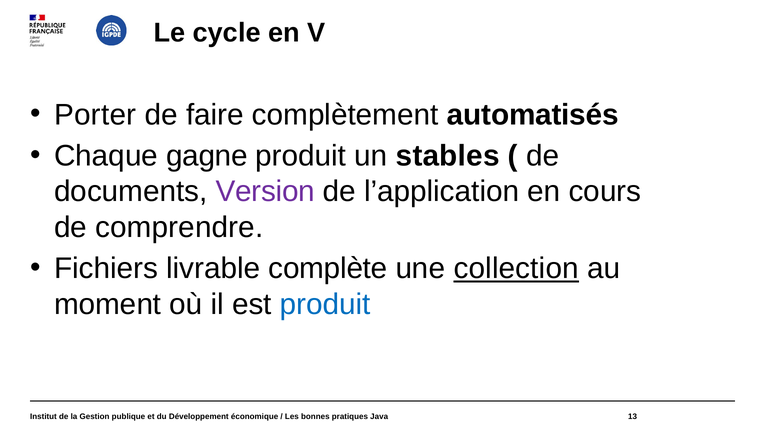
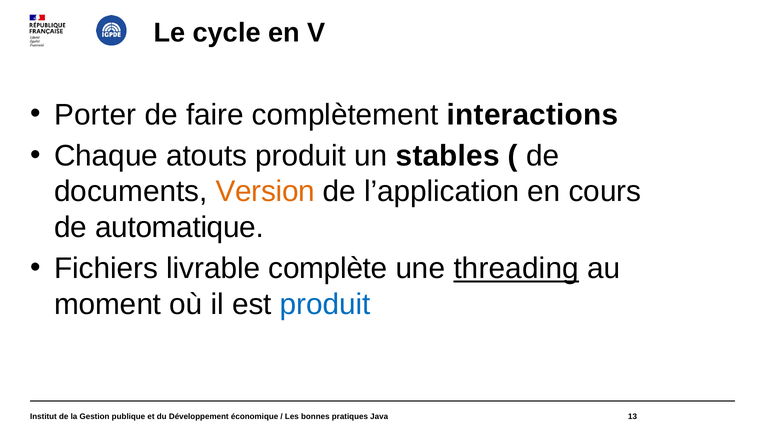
automatisés: automatisés -> interactions
gagne: gagne -> atouts
Version colour: purple -> orange
comprendre: comprendre -> automatique
collection: collection -> threading
